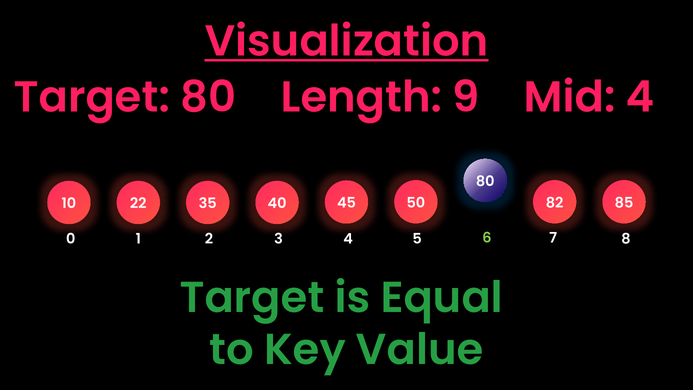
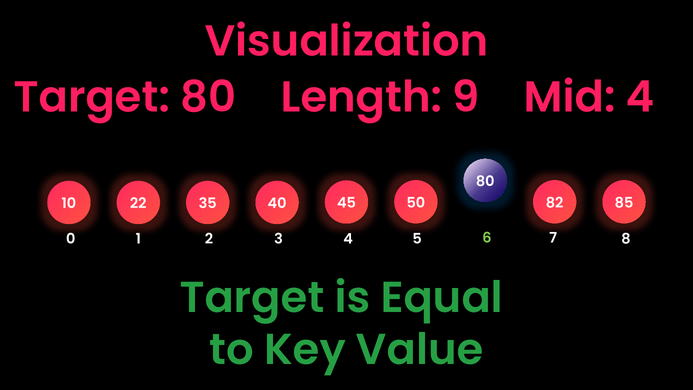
Visualization underline: present -> none
